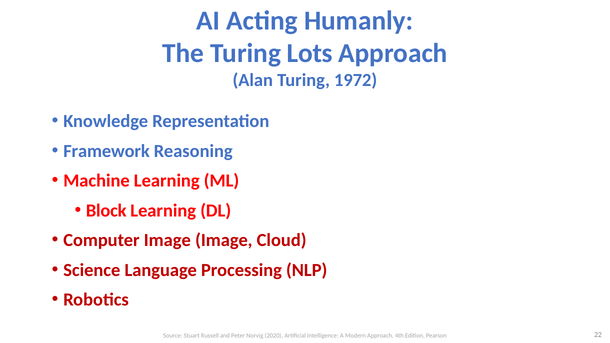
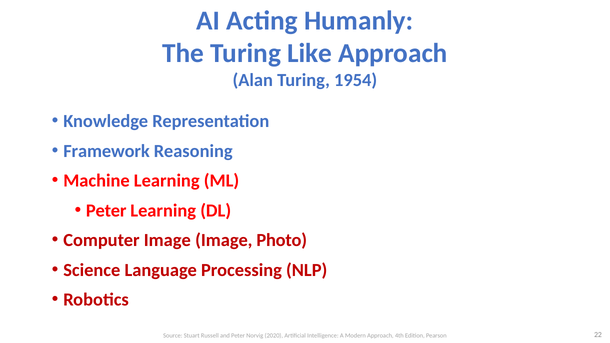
Lots: Lots -> Like
1972: 1972 -> 1954
Block at (106, 211): Block -> Peter
Cloud: Cloud -> Photo
